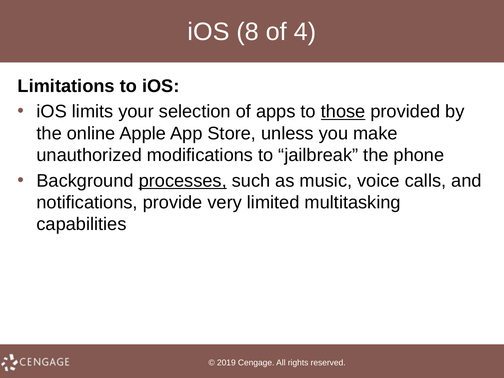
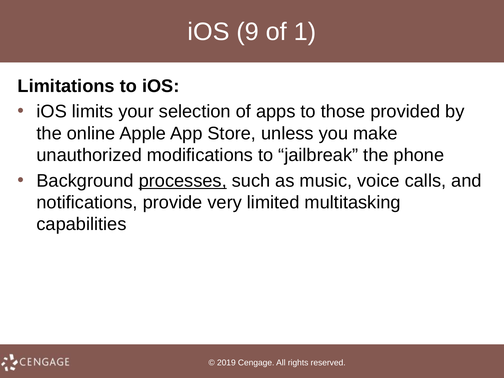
8: 8 -> 9
4: 4 -> 1
those underline: present -> none
